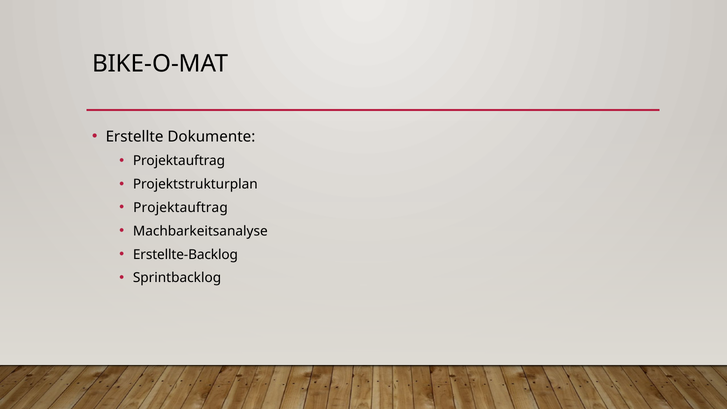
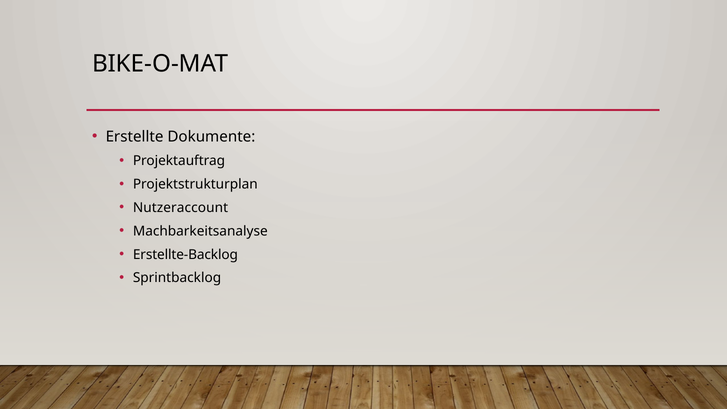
Projektauftrag at (180, 208): Projektauftrag -> Nutzeraccount
